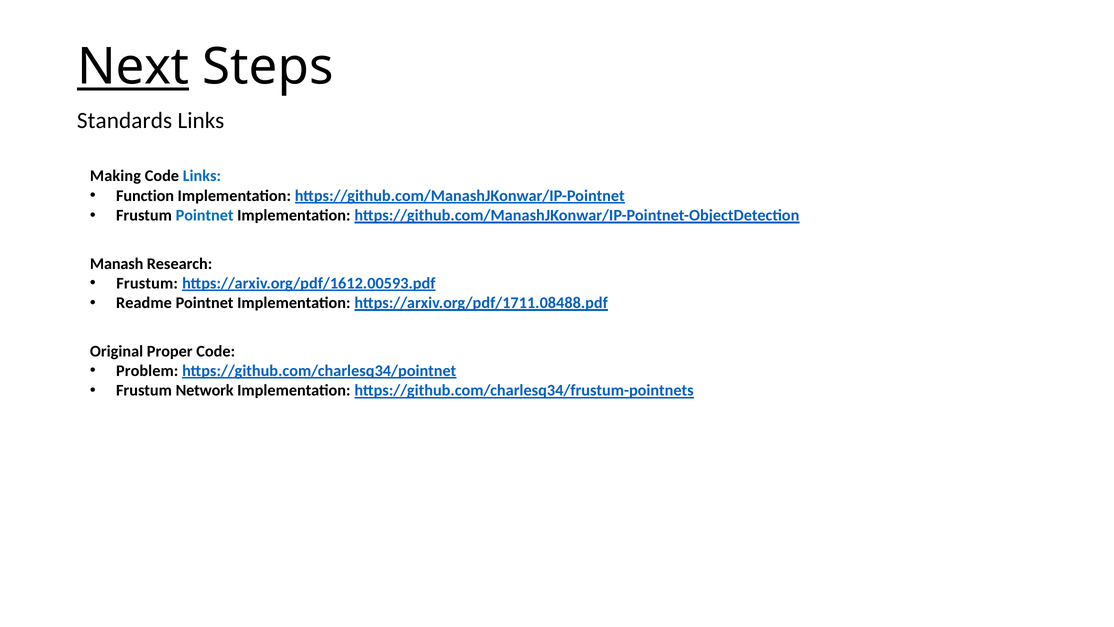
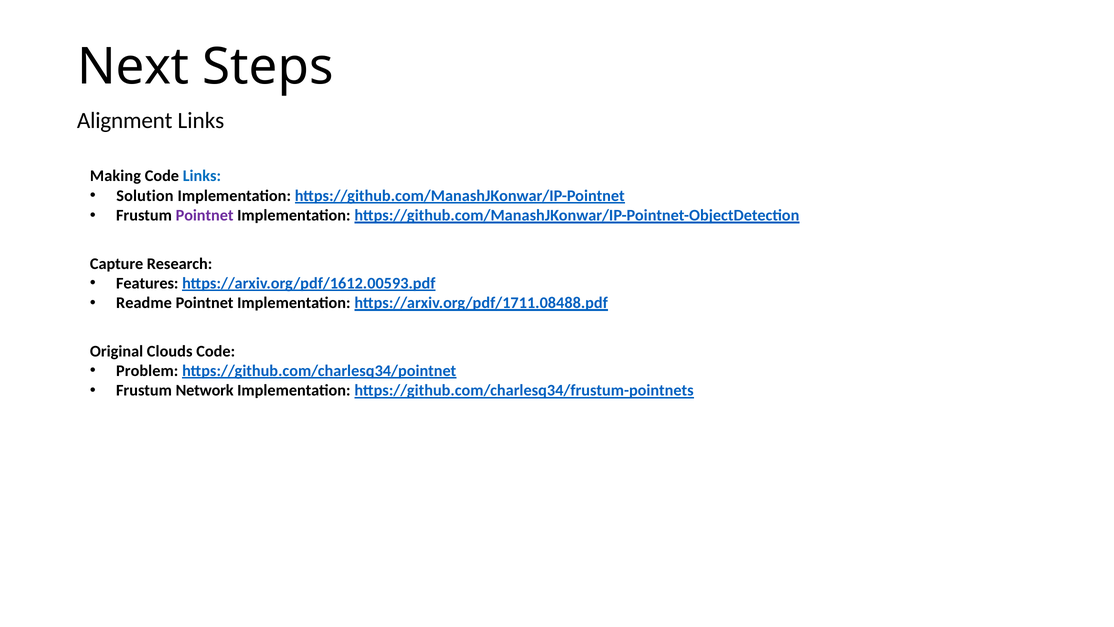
Next underline: present -> none
Standards: Standards -> Alignment
Function: Function -> Solution
Pointnet at (205, 215) colour: blue -> purple
Manash: Manash -> Capture
Frustum at (147, 283): Frustum -> Features
Proper: Proper -> Clouds
